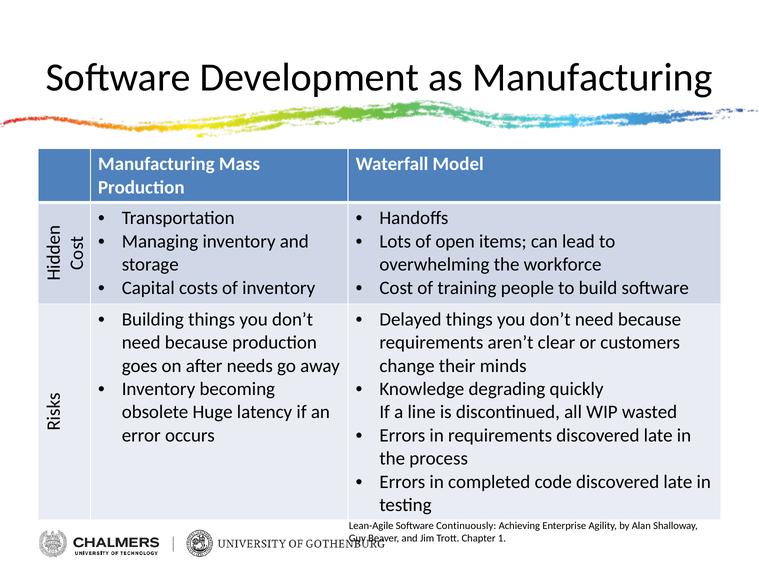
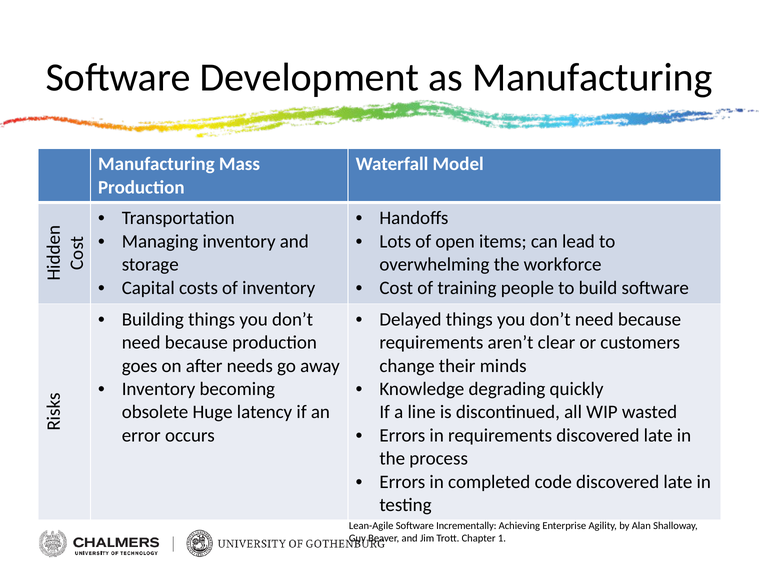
Continuously: Continuously -> Incrementally
